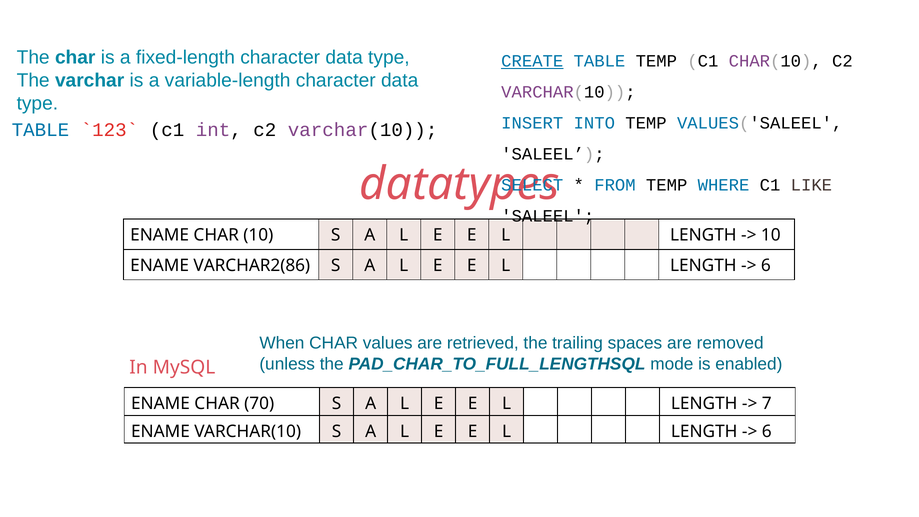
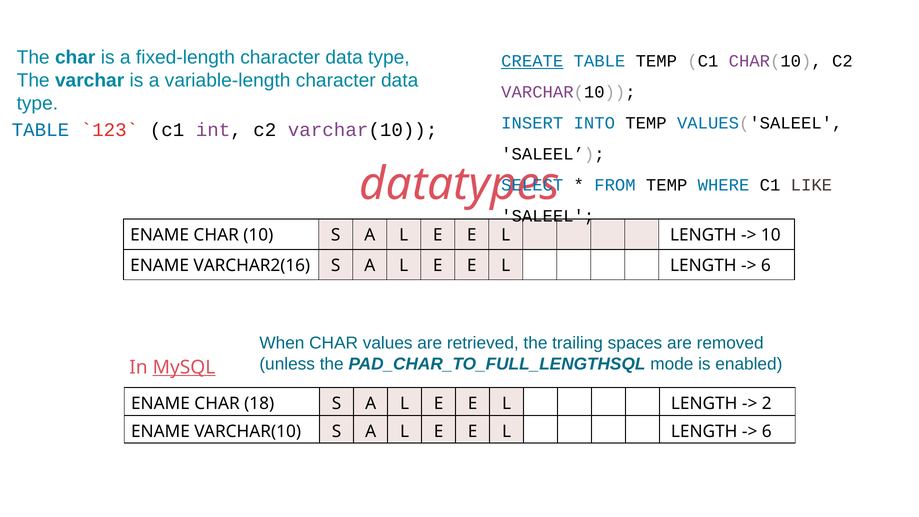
VARCHAR2(86: VARCHAR2(86 -> VARCHAR2(16
MySQL underline: none -> present
70: 70 -> 18
7: 7 -> 2
